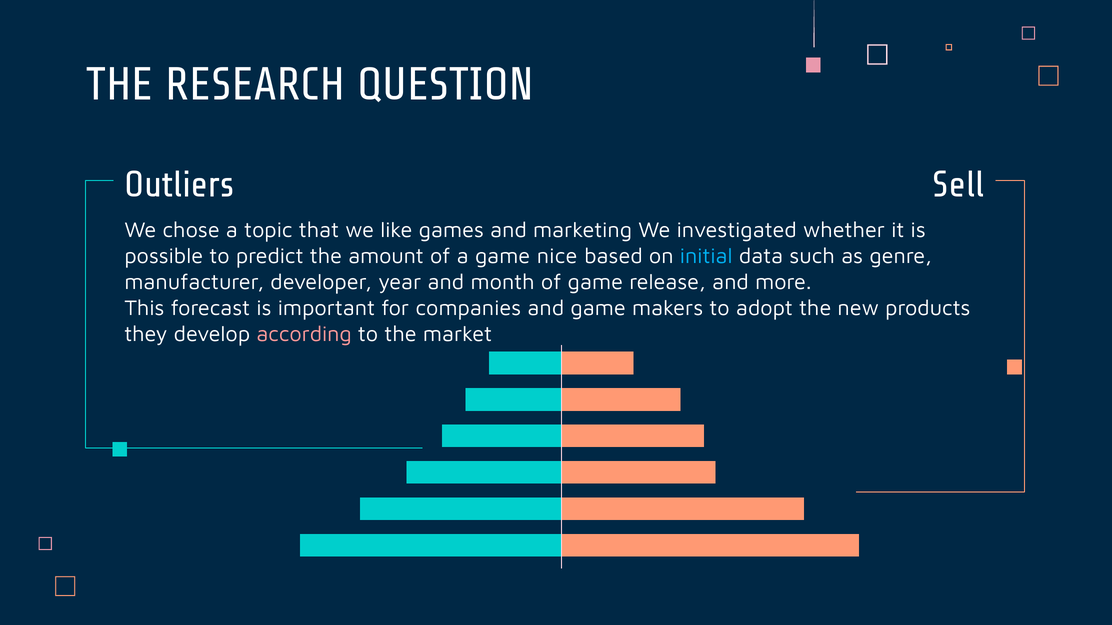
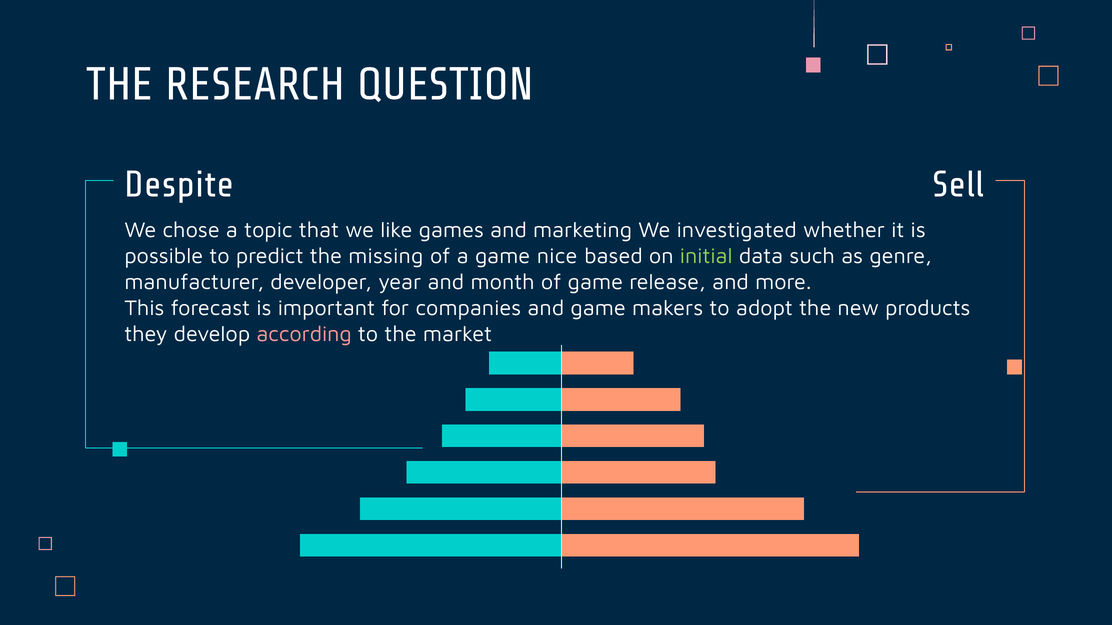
Outliers: Outliers -> Despite
amount: amount -> missing
initial colour: light blue -> light green
